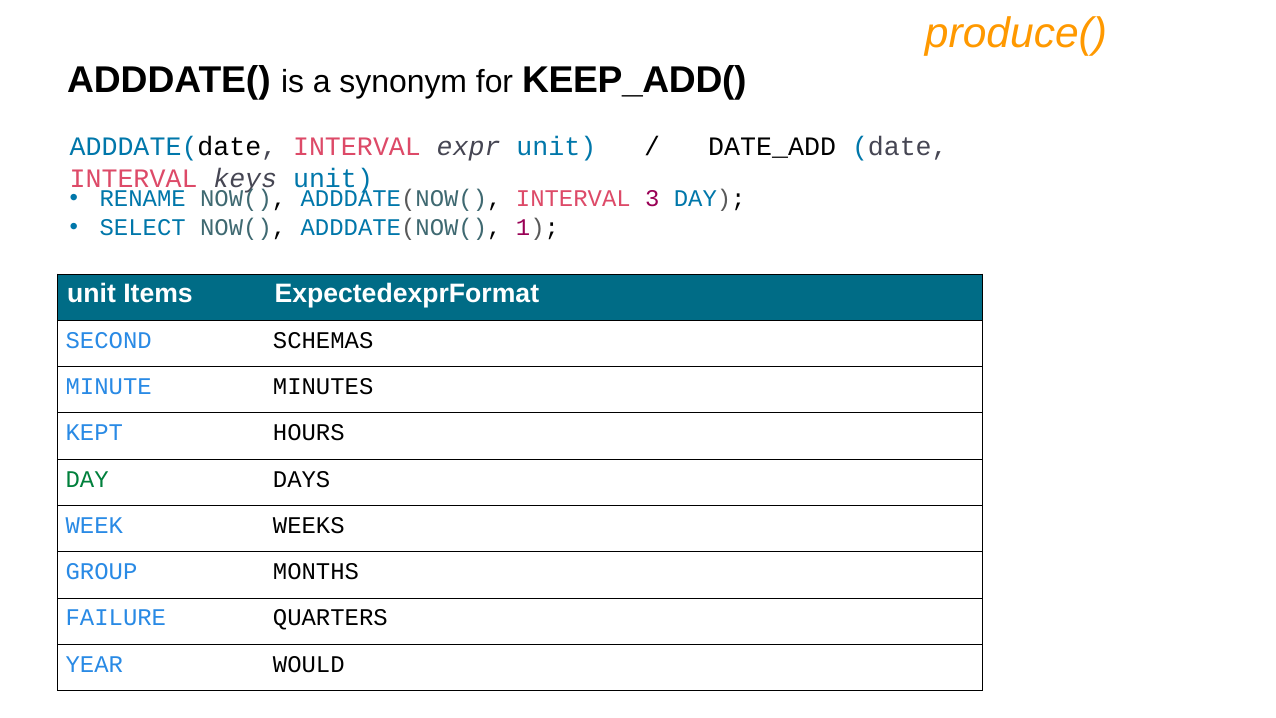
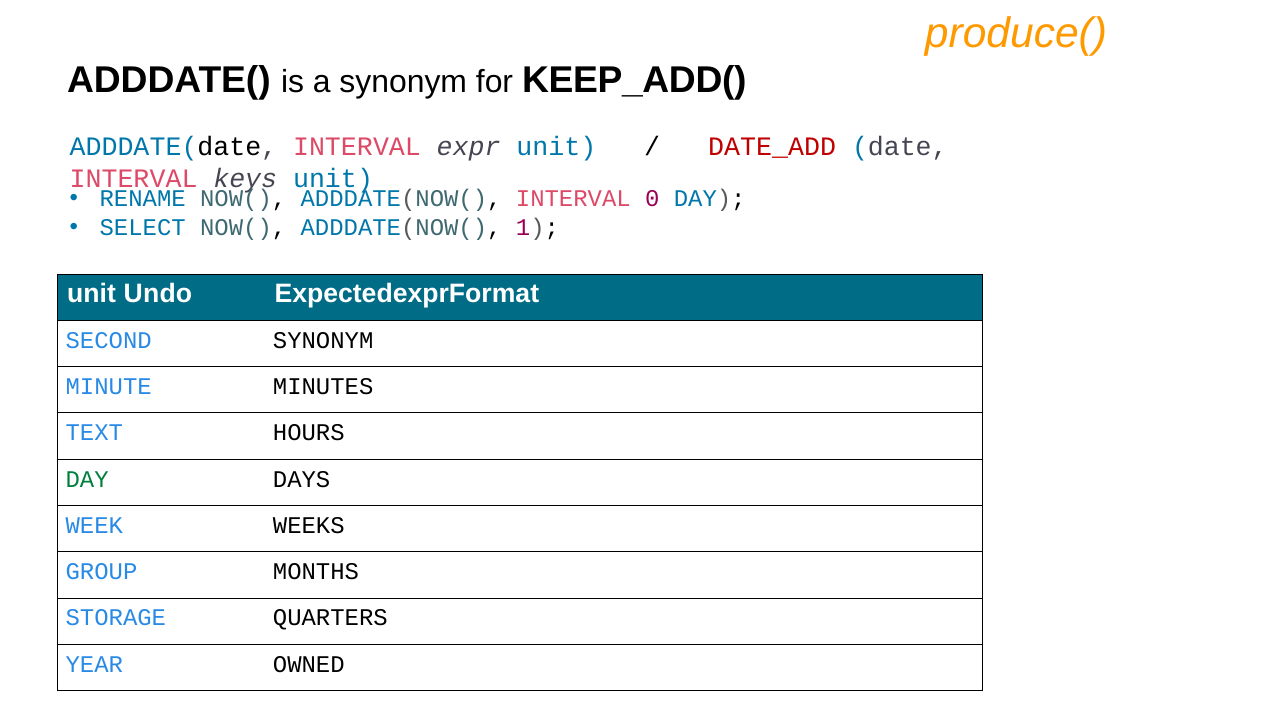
DATE_ADD colour: black -> red
3: 3 -> 0
Items: Items -> Undo
SECOND SCHEMAS: SCHEMAS -> SYNONYM
KEPT: KEPT -> TEXT
FAILURE: FAILURE -> STORAGE
WOULD: WOULD -> OWNED
